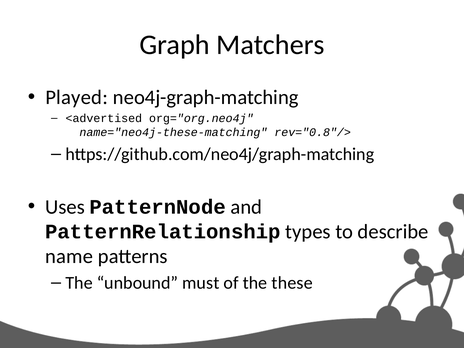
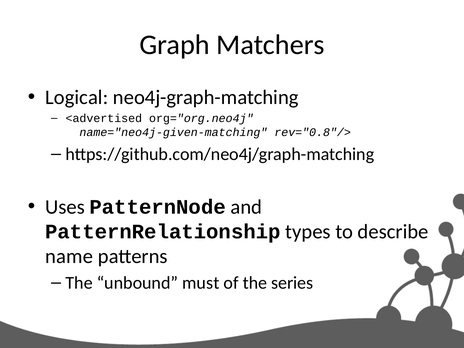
Played: Played -> Logical
name="neo4j-these-matching: name="neo4j-these-matching -> name="neo4j-given-matching
these: these -> series
